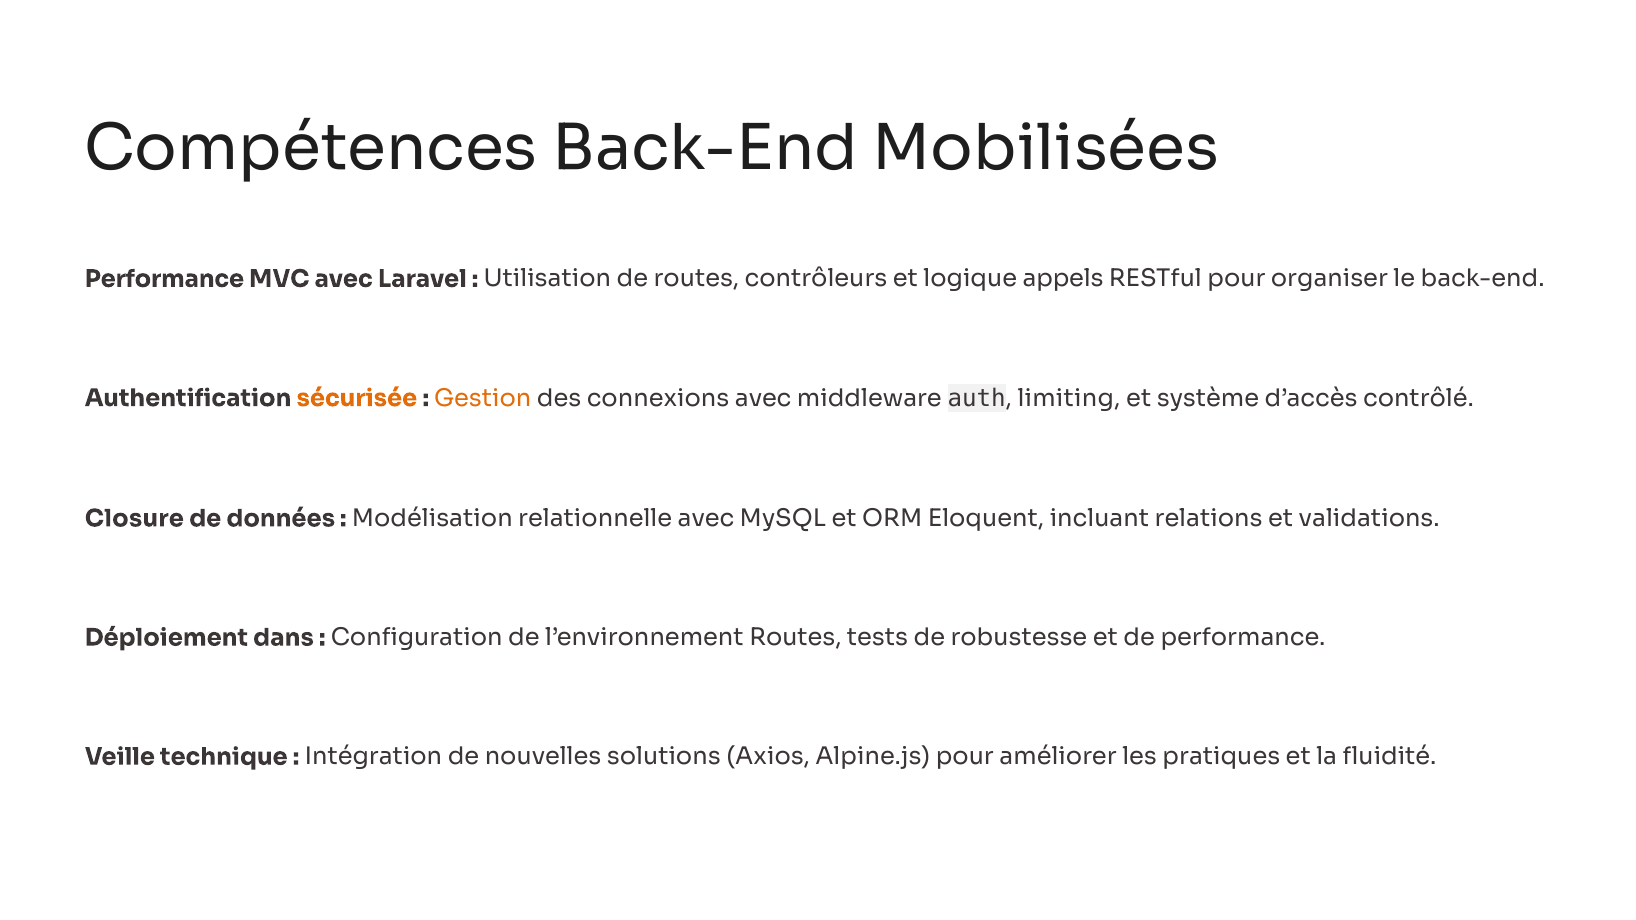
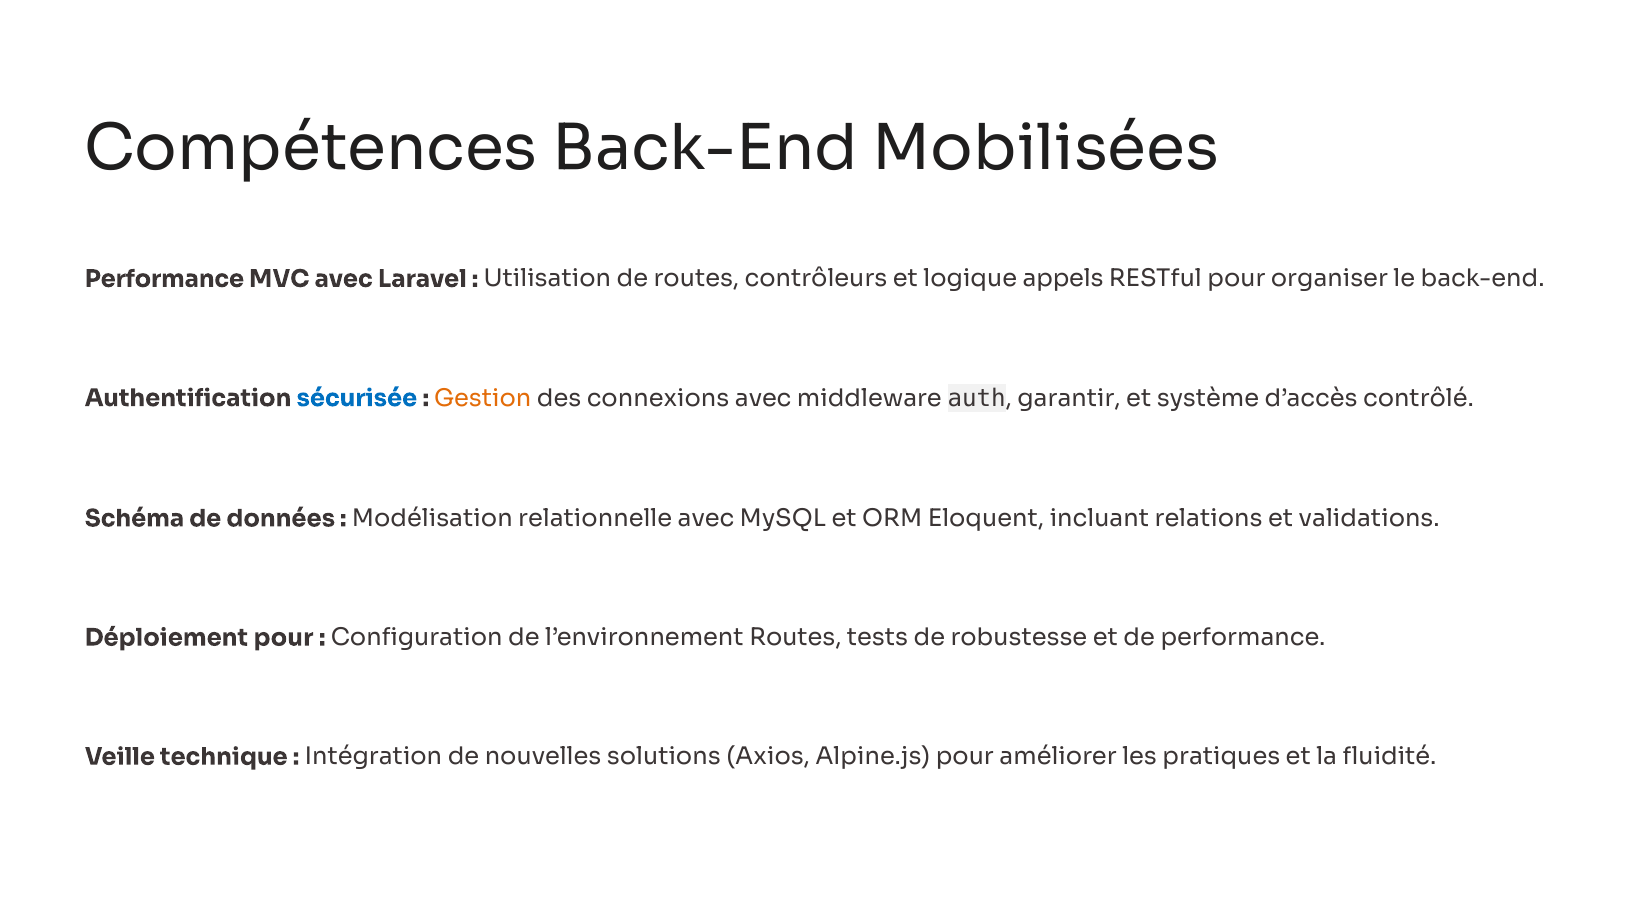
sécurisée colour: orange -> blue
limiting: limiting -> garantir
Closure: Closure -> Schéma
Déploiement dans: dans -> pour
